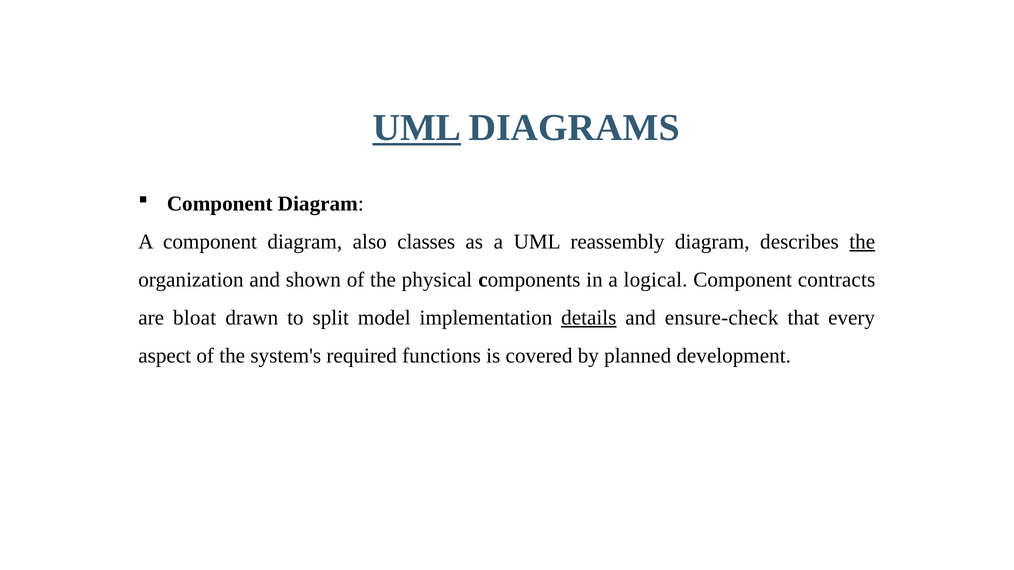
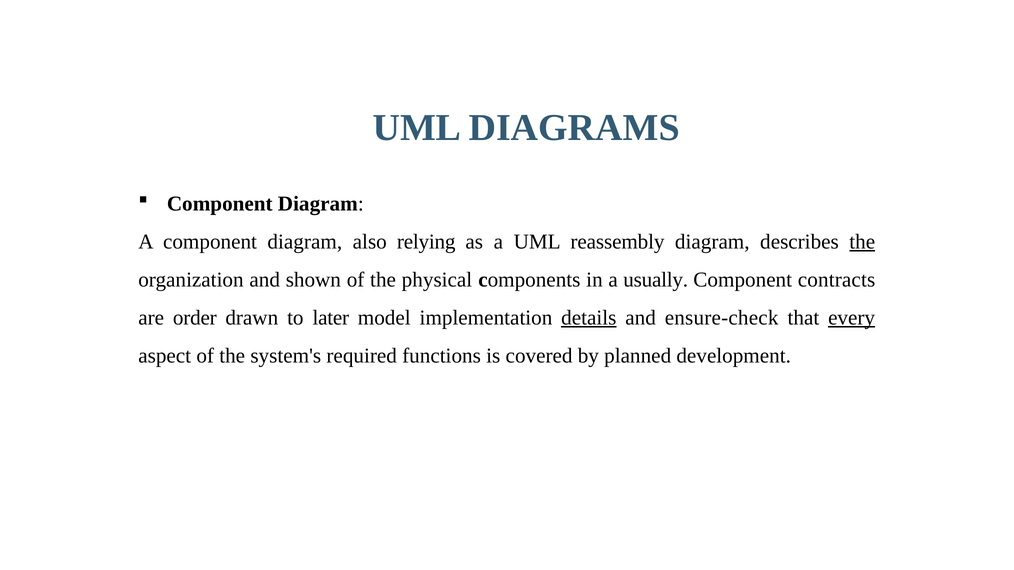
UML at (417, 128) underline: present -> none
classes: classes -> relying
logical: logical -> usually
bloat: bloat -> order
split: split -> later
every underline: none -> present
